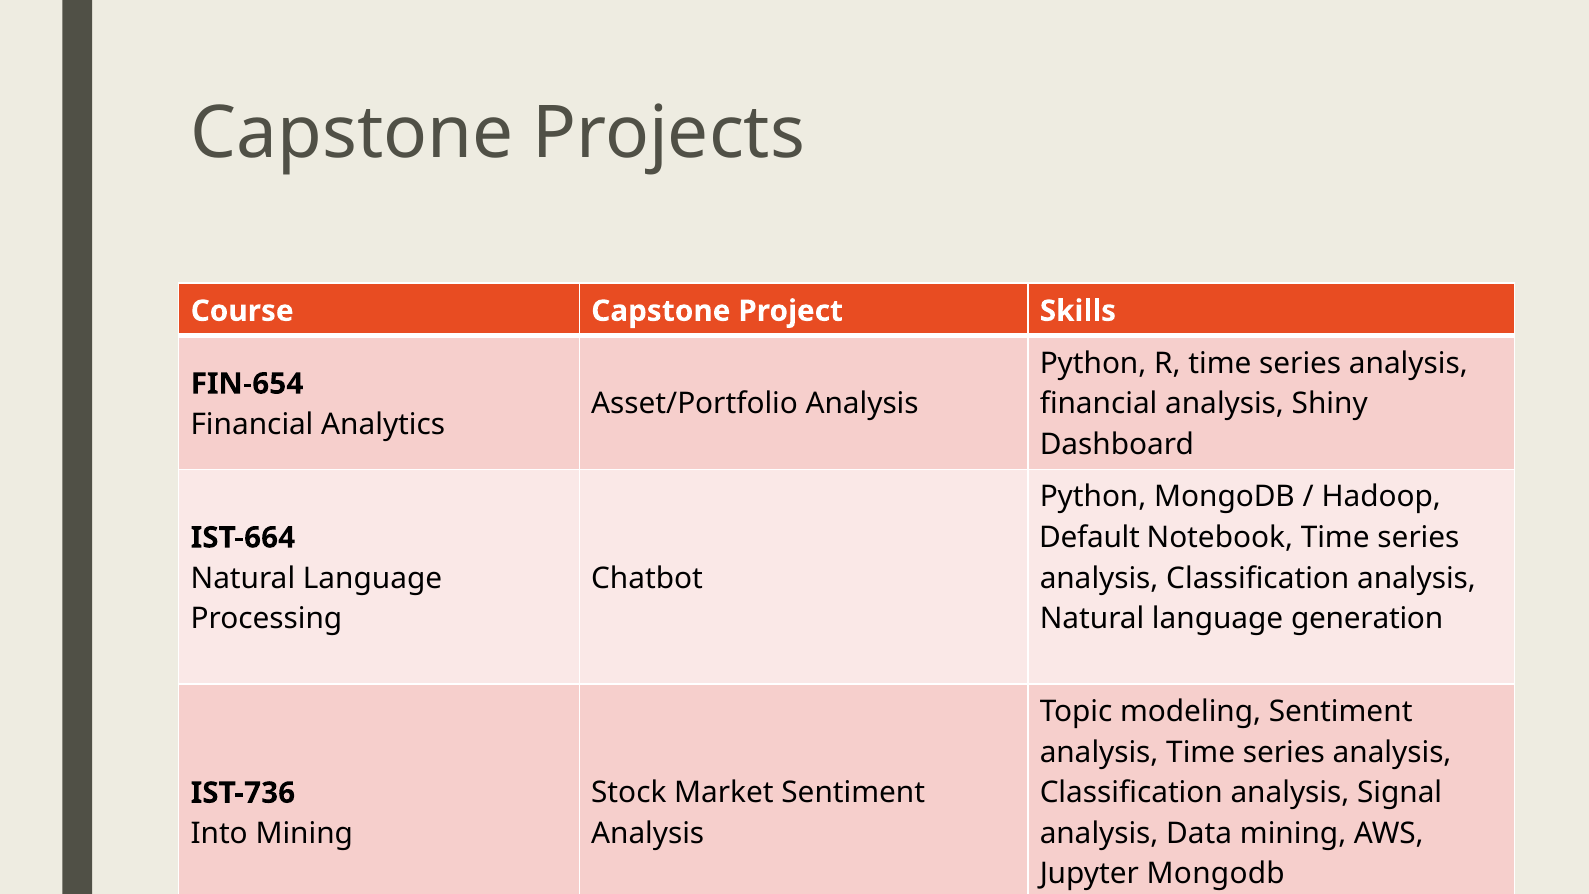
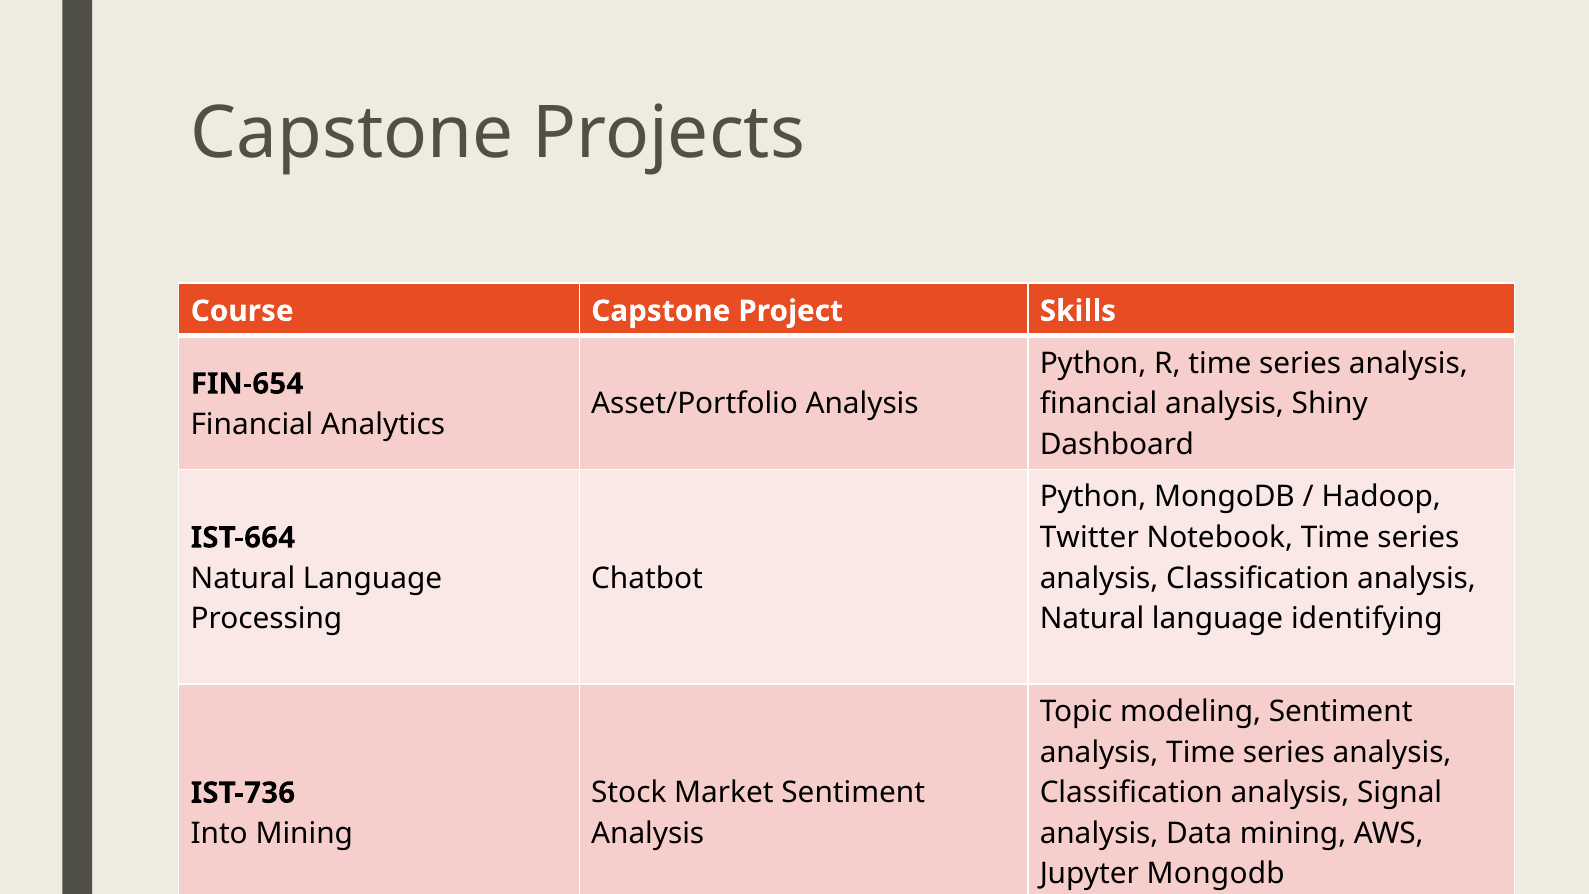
Default: Default -> Twitter
generation: generation -> identifying
